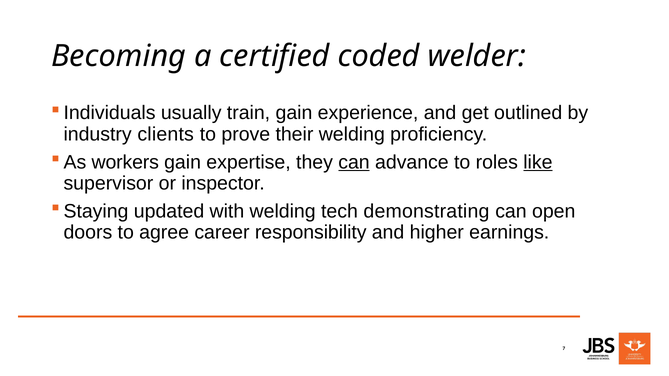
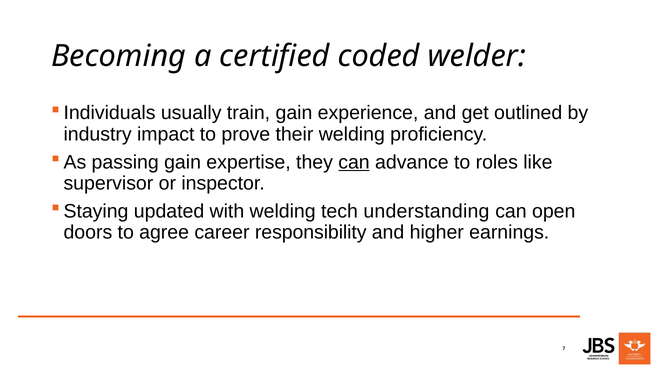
clients: clients -> impact
workers: workers -> passing
like underline: present -> none
demonstrating: demonstrating -> understanding
